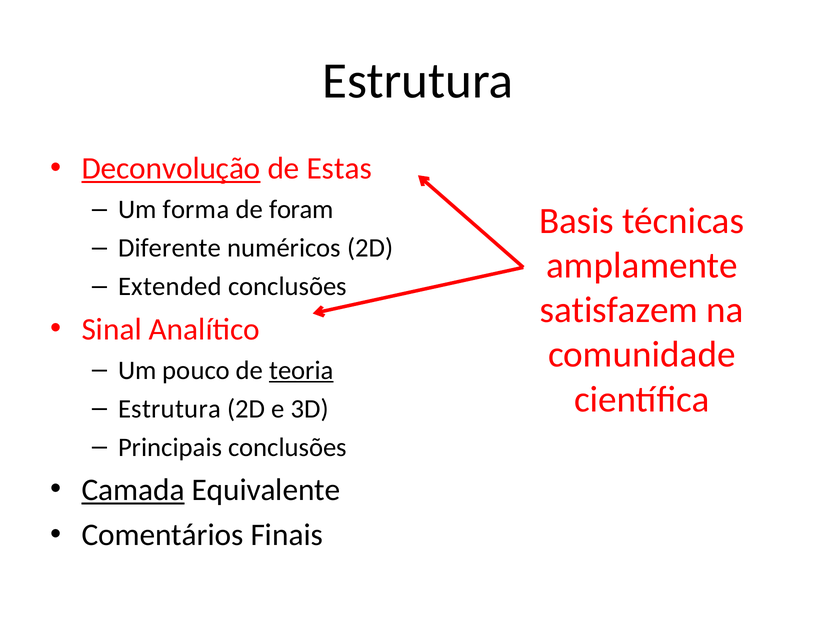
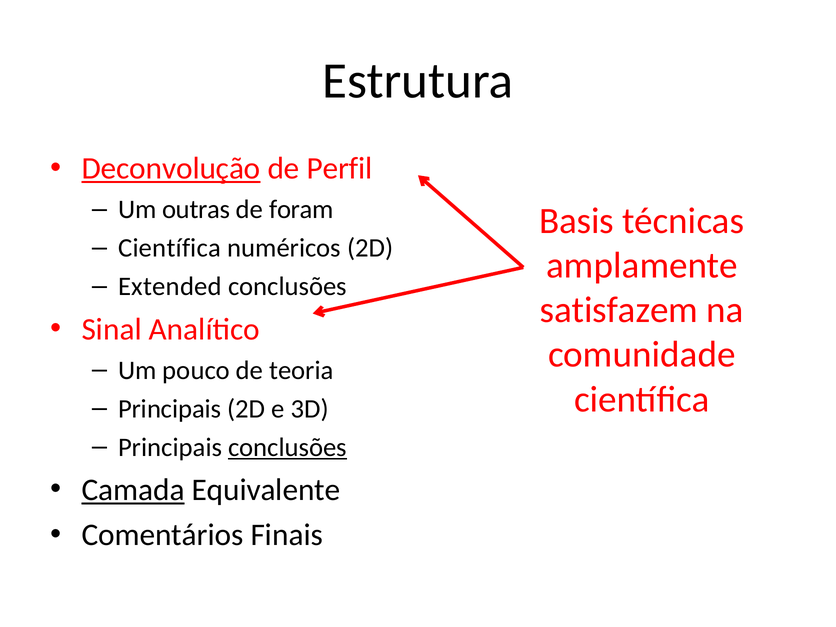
Estas: Estas -> Perfil
forma: forma -> outras
Diferente at (170, 248): Diferente -> Científica
teoria underline: present -> none
Estrutura at (170, 409): Estrutura -> Principais
conclusões at (287, 447) underline: none -> present
